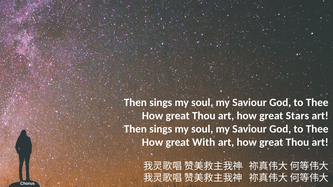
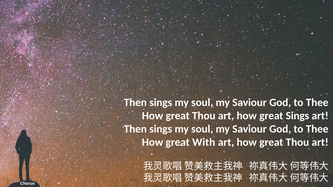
great Stars: Stars -> Sings
